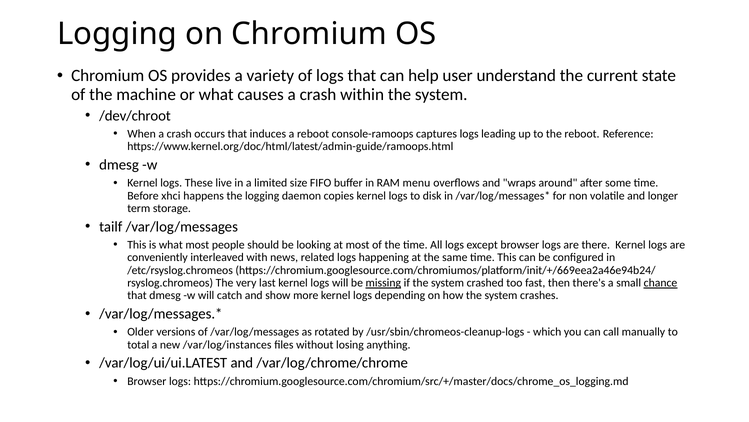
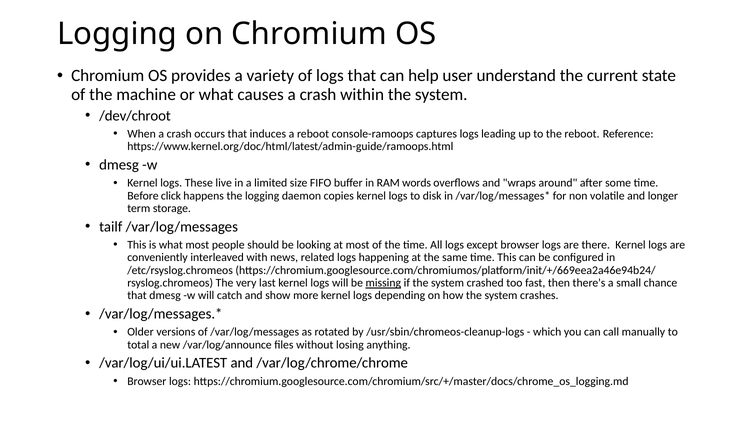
menu: menu -> words
xhci: xhci -> click
chance underline: present -> none
/var/log/instances: /var/log/instances -> /var/log/announce
